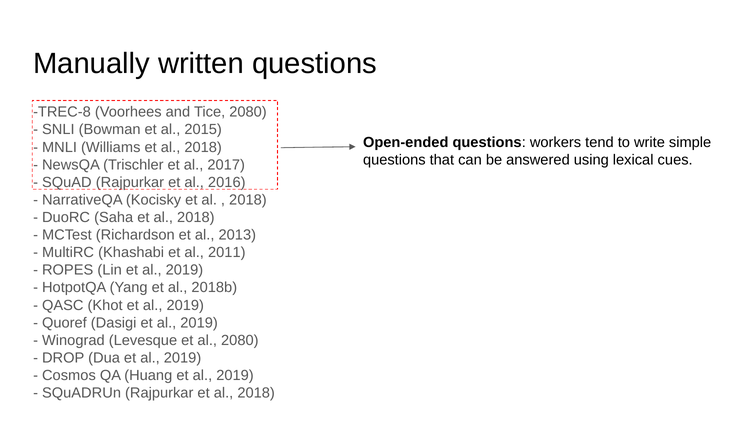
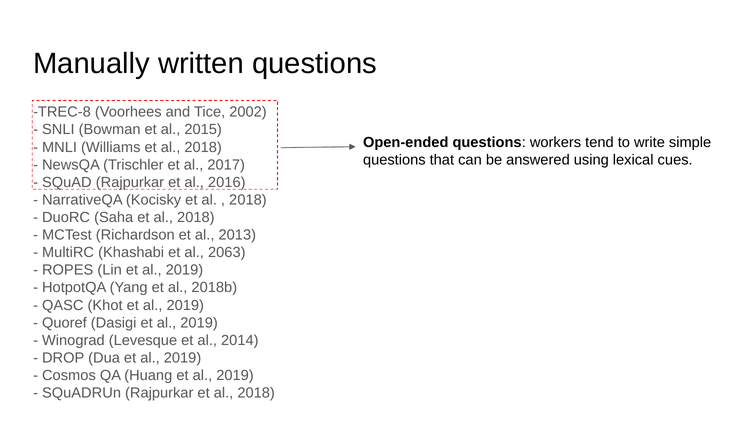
Tice 2080: 2080 -> 2002
2011: 2011 -> 2063
al 2080: 2080 -> 2014
